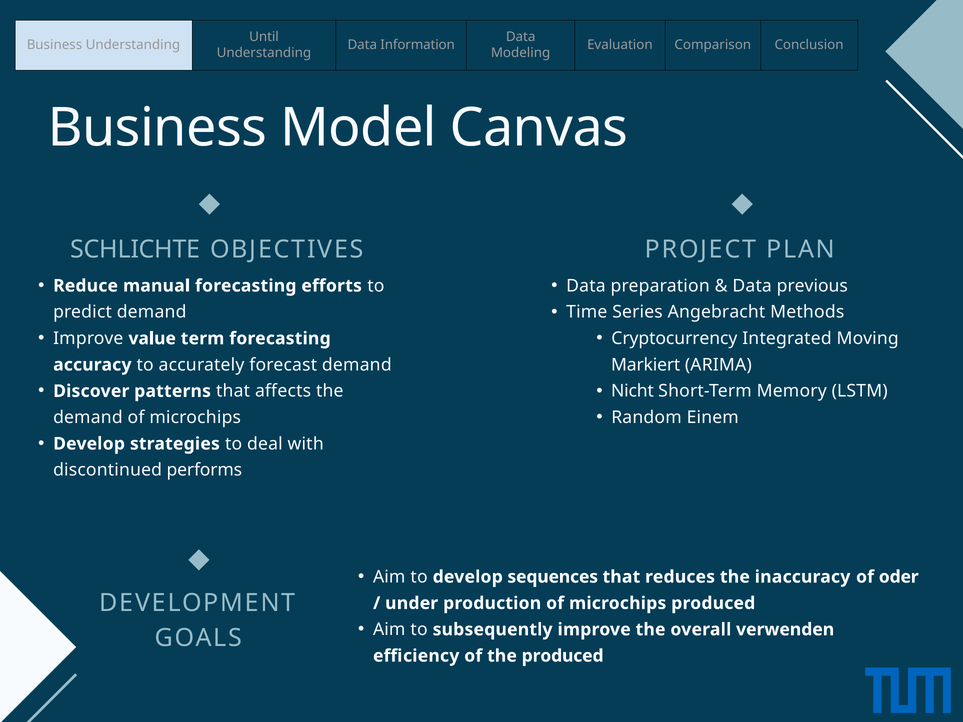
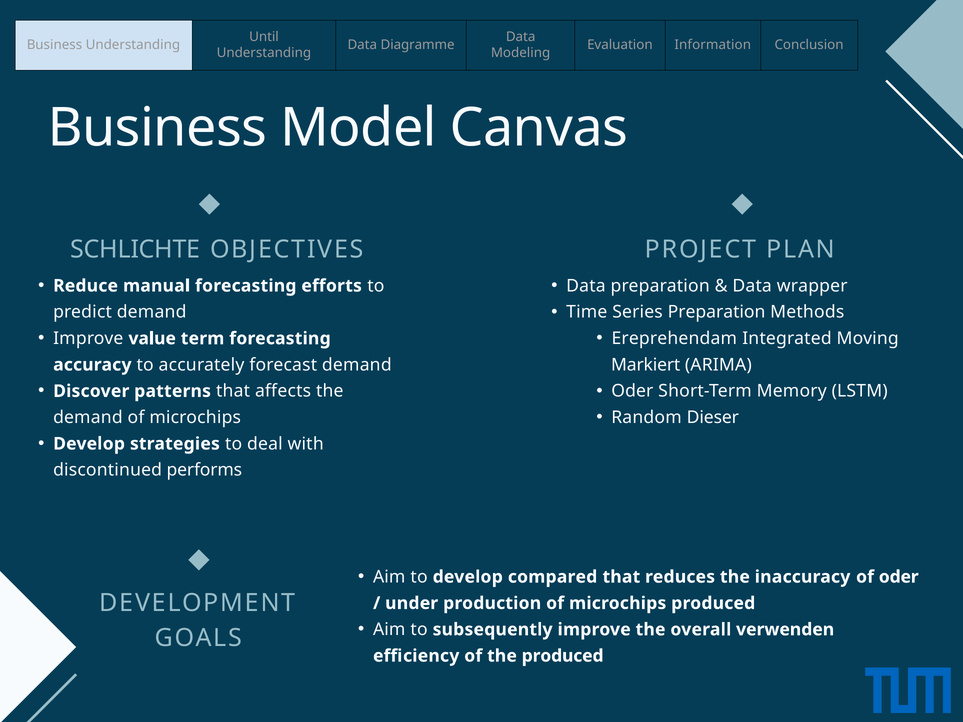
Information: Information -> Diagramme
Comparison: Comparison -> Information
previous: previous -> wrapper
Series Angebracht: Angebracht -> Preparation
Cryptocurrency: Cryptocurrency -> Ereprehendam
Nicht at (632, 391): Nicht -> Oder
Einem: Einem -> Dieser
sequences: sequences -> compared
